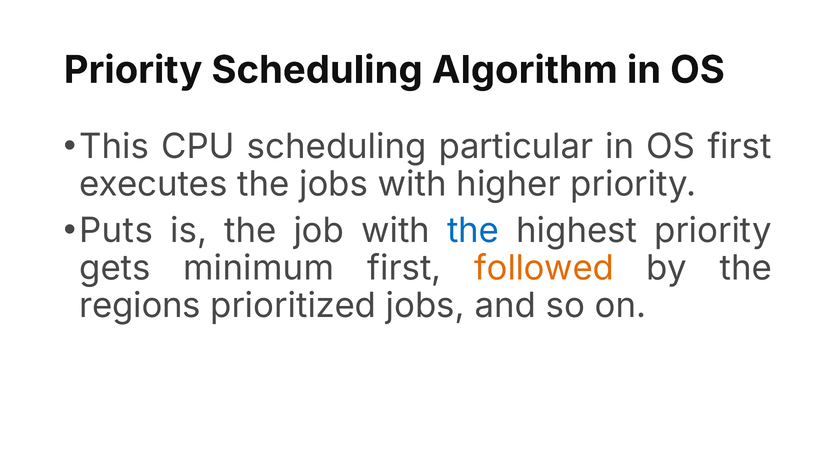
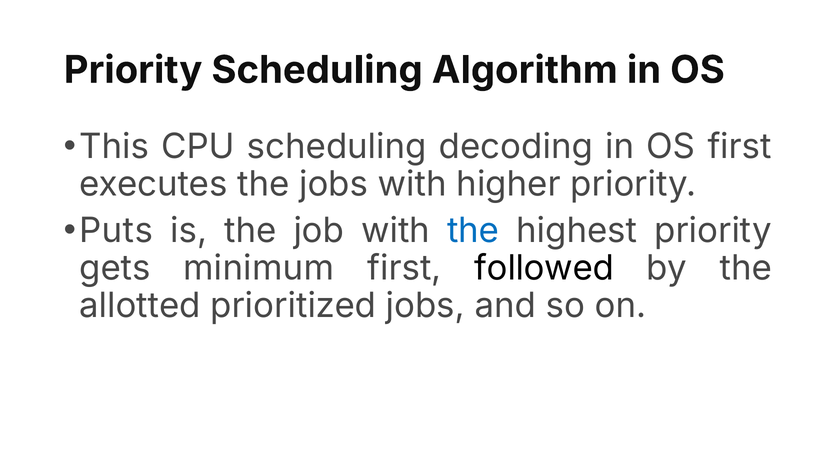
particular: particular -> decoding
followed colour: orange -> black
regions: regions -> allotted
